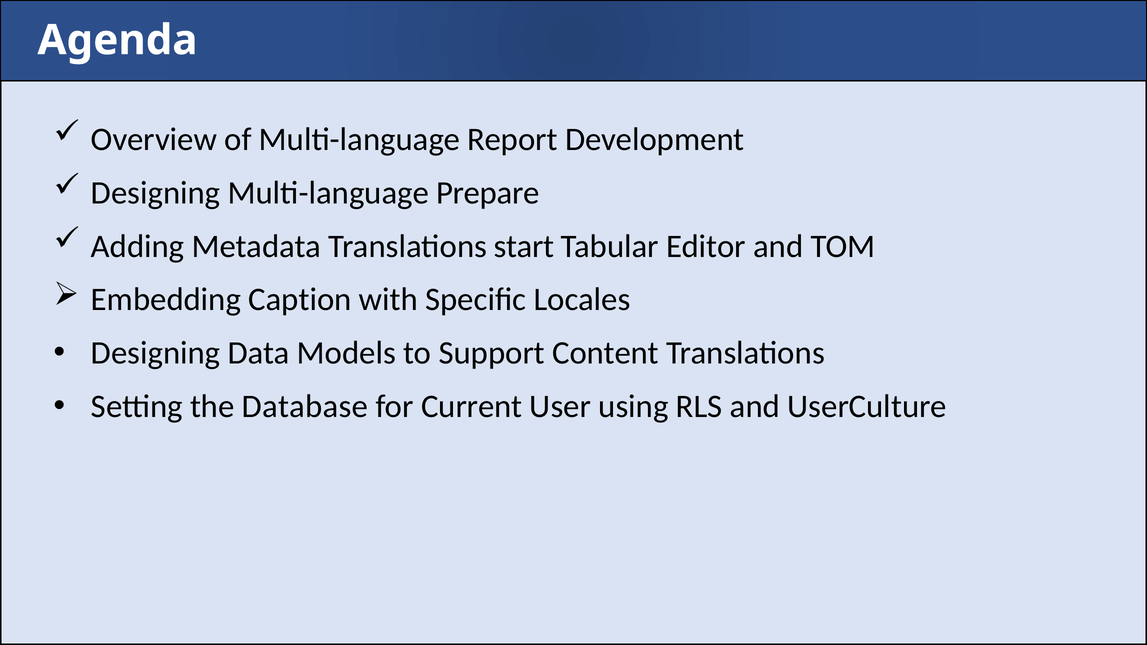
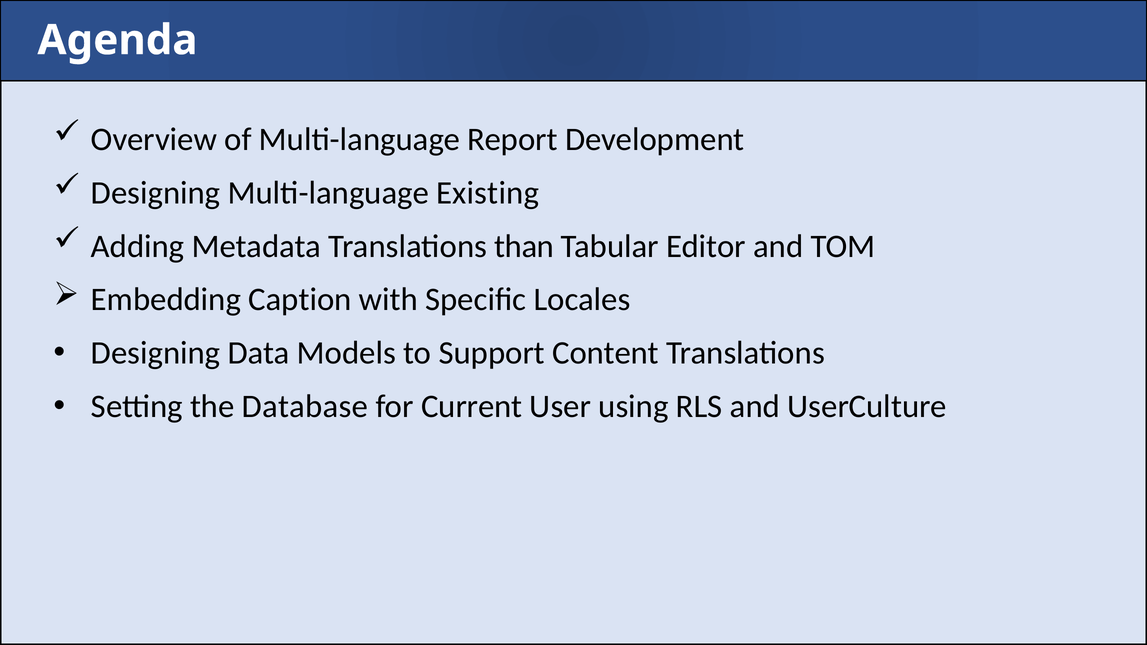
Prepare: Prepare -> Existing
start: start -> than
